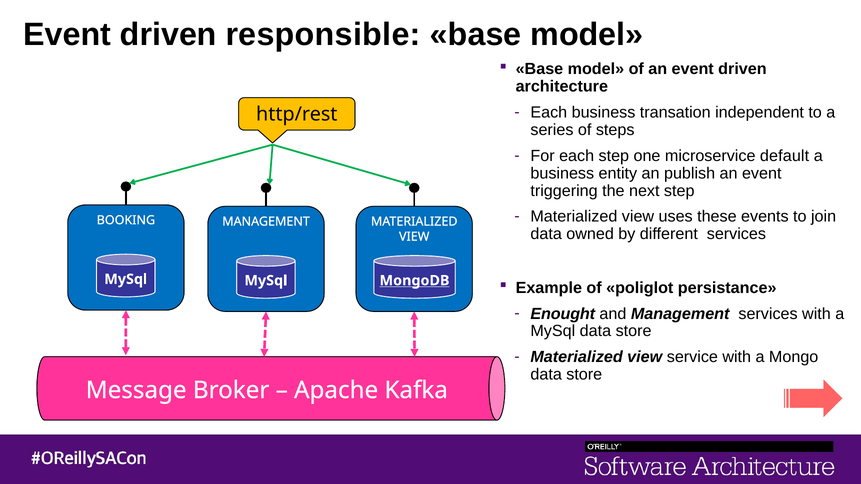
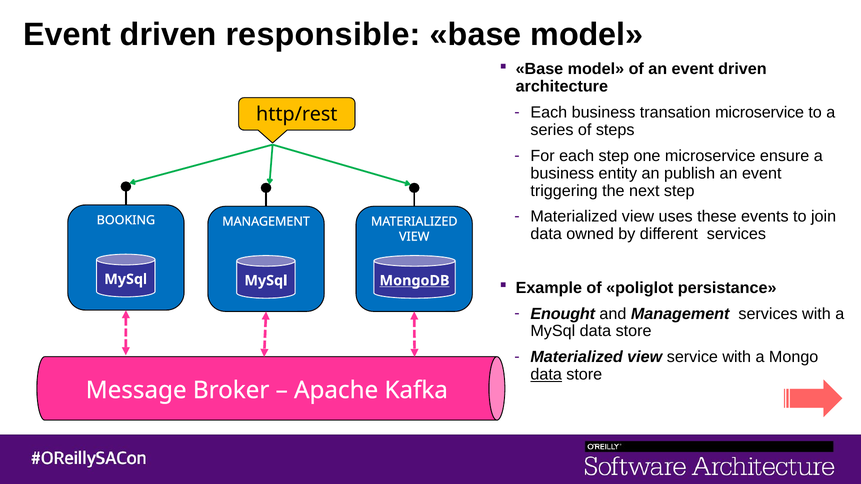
transation independent: independent -> microservice
default: default -> ensure
data at (546, 375) underline: none -> present
